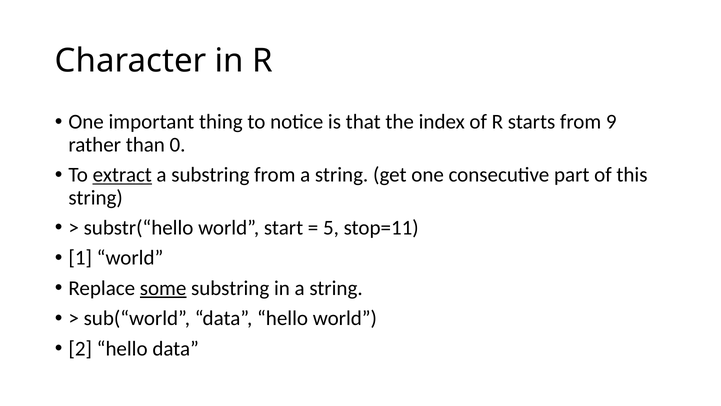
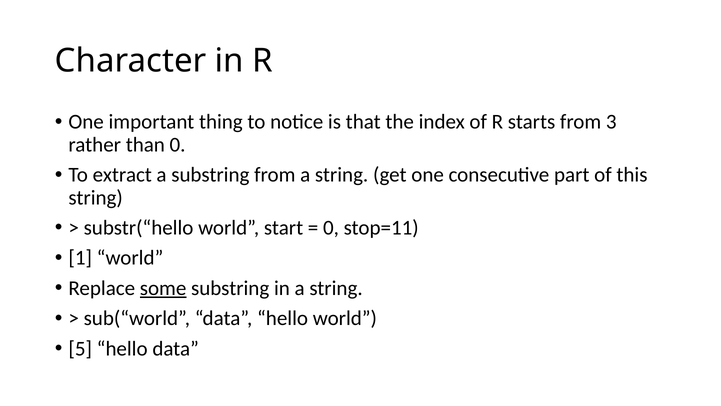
9: 9 -> 3
extract underline: present -> none
5 at (331, 228): 5 -> 0
2: 2 -> 5
